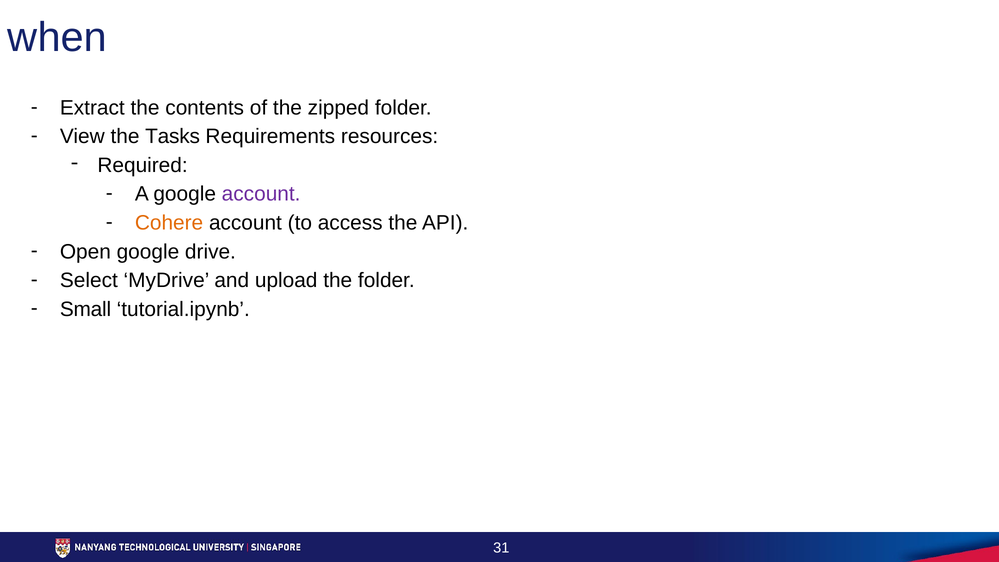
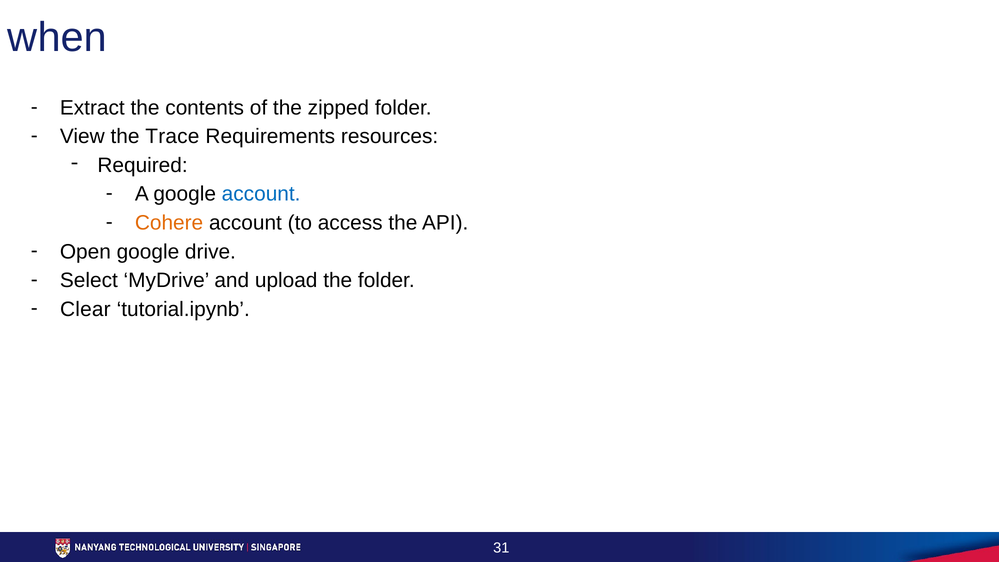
Tasks: Tasks -> Trace
account at (261, 194) colour: purple -> blue
Small: Small -> Clear
